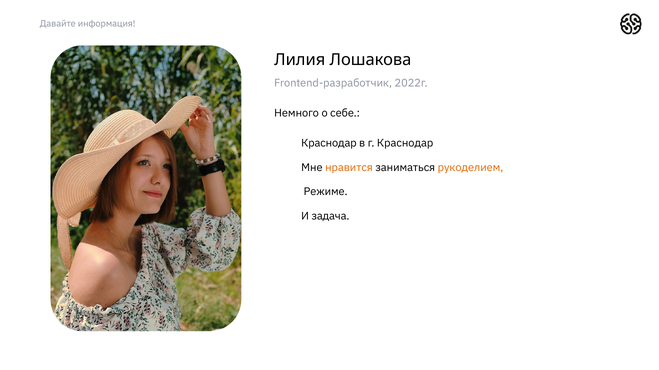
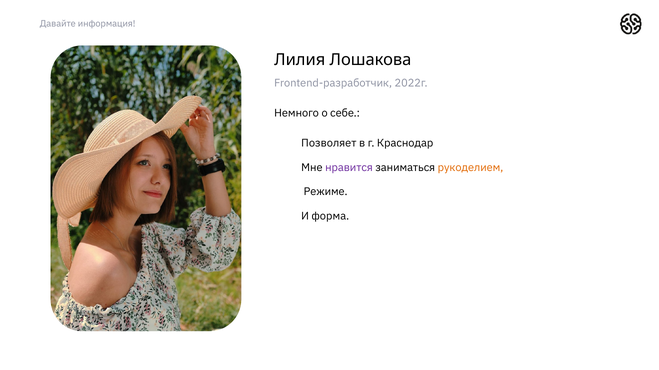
Краснодар at (329, 143): Краснодар -> Позволяет
нравится colour: orange -> purple
задача: задача -> форма
